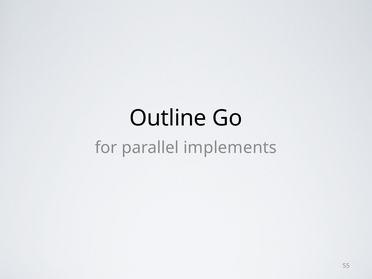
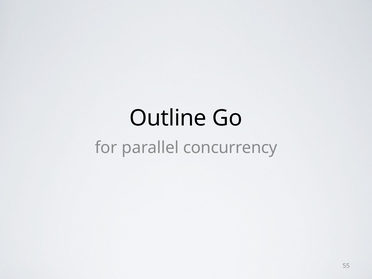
implements: implements -> concurrency
